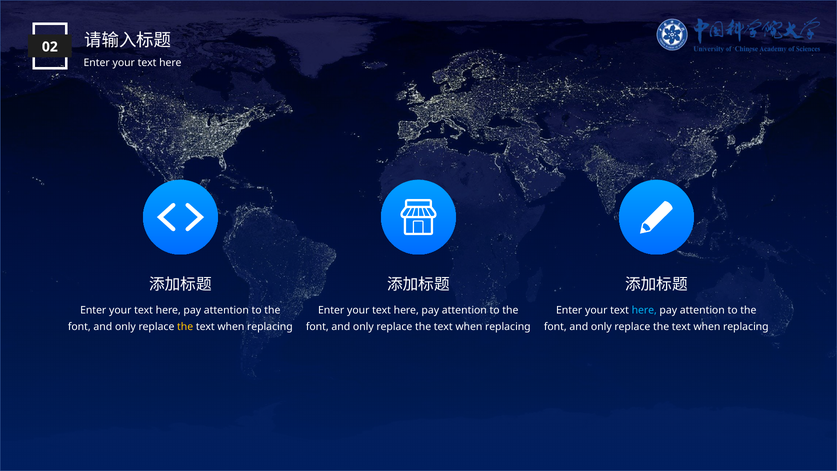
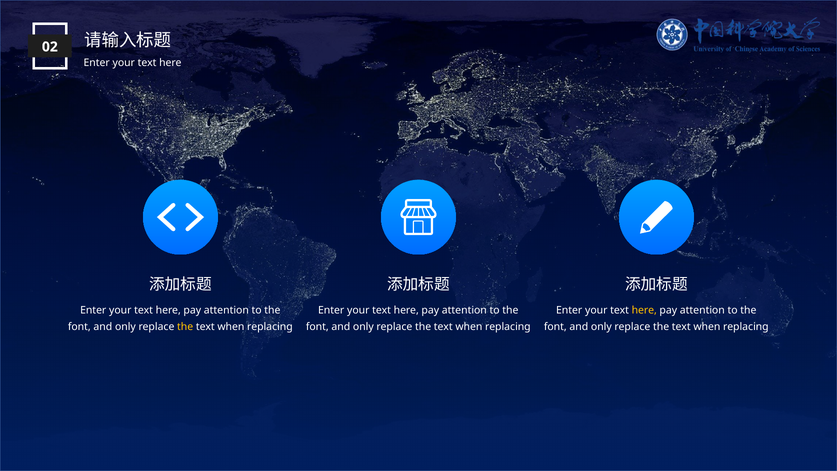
here at (644, 310) colour: light blue -> yellow
